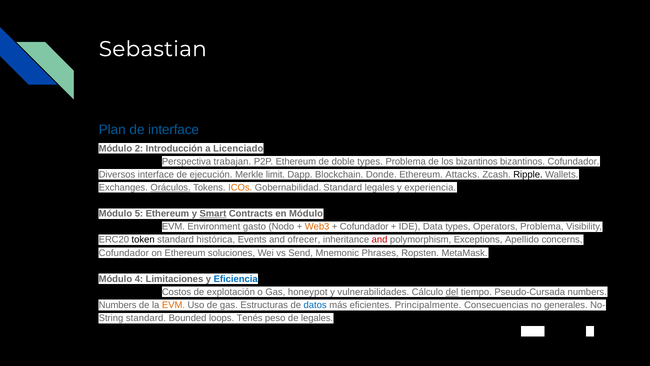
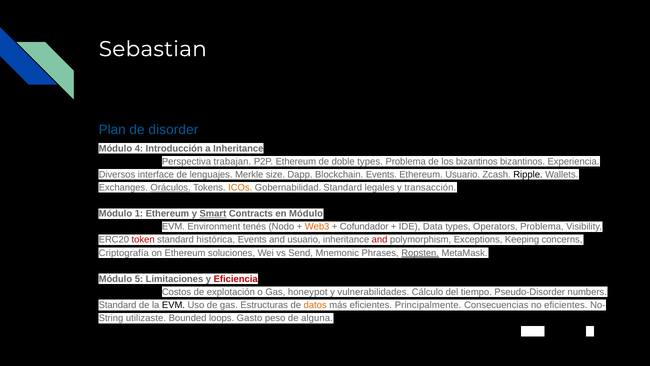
de interface: interface -> disorder
2: 2 -> 4
a Licenciado: Licenciado -> Inheritance
bizantinos Cofundador: Cofundador -> Experiencia
ejecución: ejecución -> lenguajes
limit: limit -> size
Blockchain Donde: Donde -> Events
Ethereum Attacks: Attacks -> Usuario
experiencia: experiencia -> transacción
5: 5 -> 1
gasto: gasto -> tenés
token colour: black -> red
and ofrecer: ofrecer -> usuario
Apellido: Apellido -> Keeping
Cofundador at (124, 253): Cofundador -> Criptografía
Ropsten underline: none -> present
4: 4 -> 5
Eficiencia colour: blue -> red
del underline: present -> none
Pseudo-Cursada: Pseudo-Cursada -> Pseudo-Disorder
Numbers at (118, 305): Numbers -> Standard
EVM at (173, 305) colour: orange -> black
datos colour: blue -> orange
no generales: generales -> eficientes
standard at (146, 318): standard -> utilizaste
Tenés: Tenés -> Gasto
de legales: legales -> alguna
